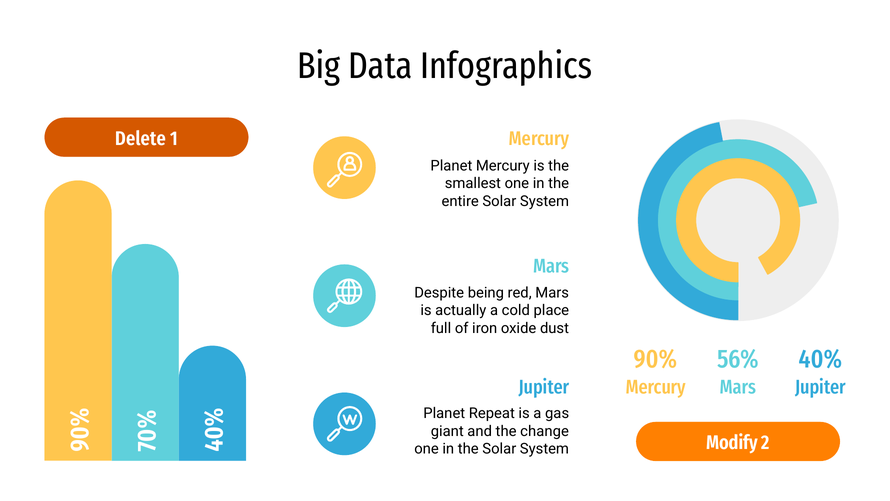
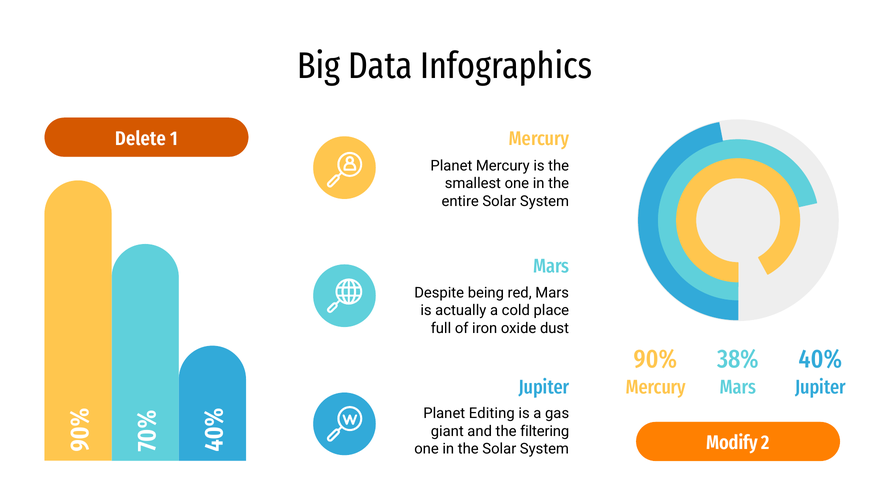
56%: 56% -> 38%
Repeat: Repeat -> Editing
change: change -> filtering
